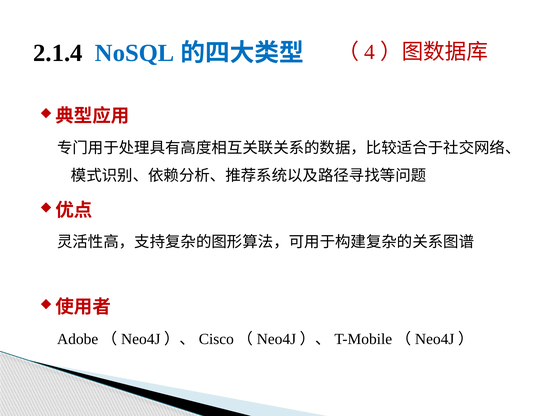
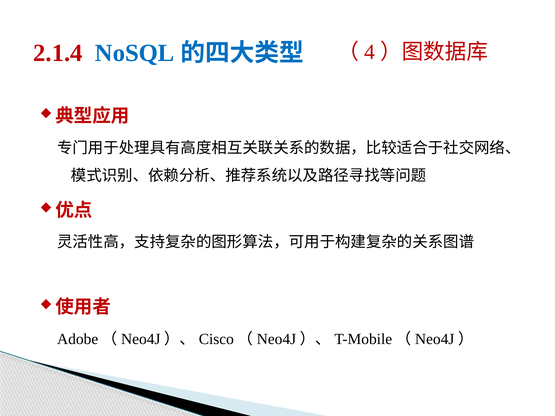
2.1.4 colour: black -> red
